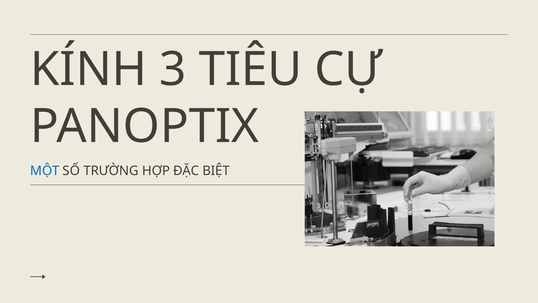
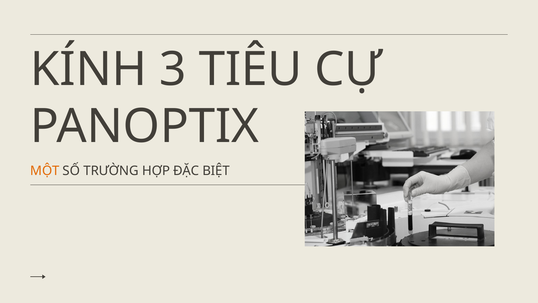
MỘT colour: blue -> orange
